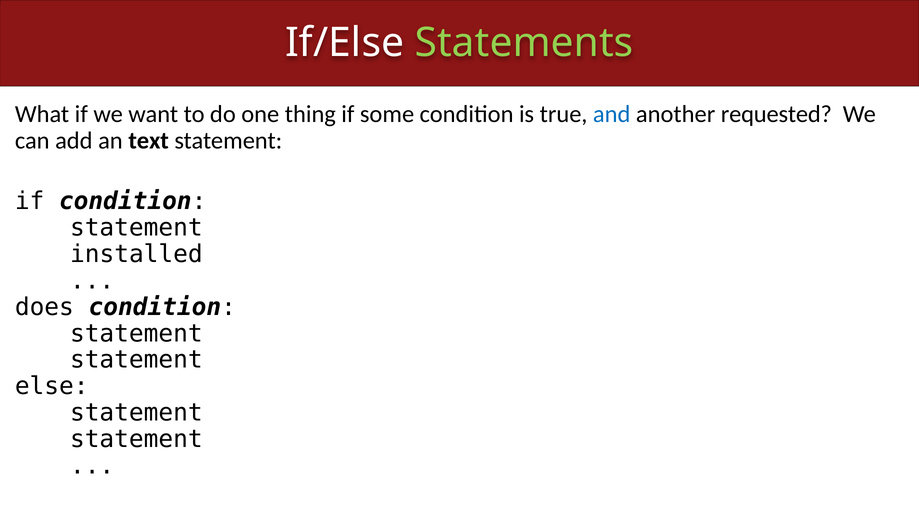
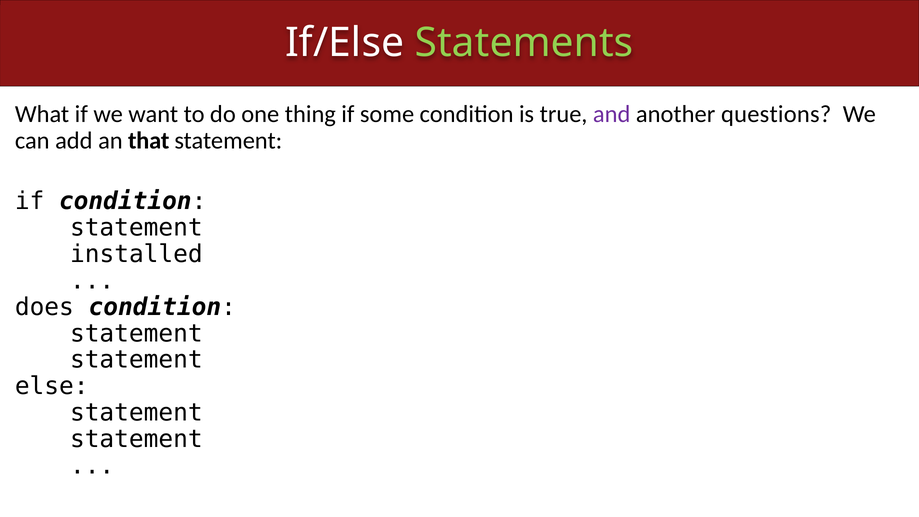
and colour: blue -> purple
requested: requested -> questions
text: text -> that
